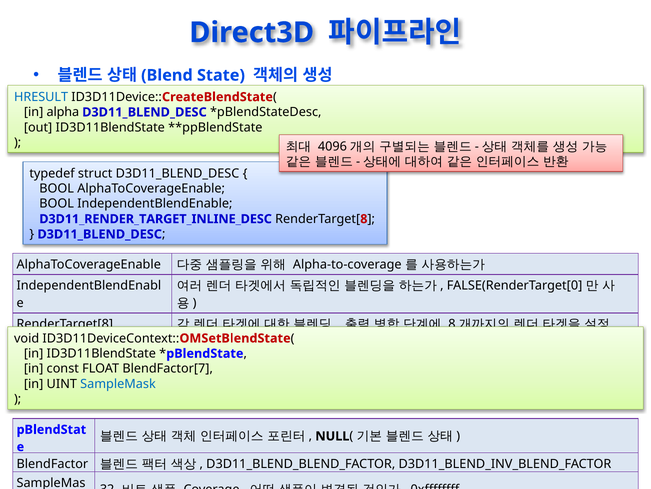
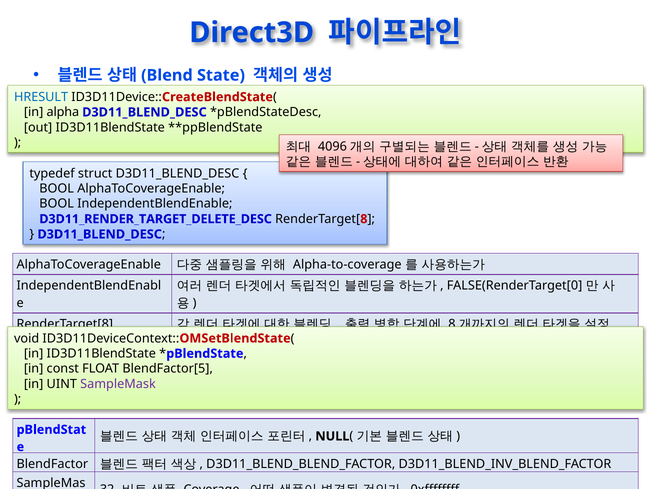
D3D11_RENDER_TARGET_INLINE_DESC: D3D11_RENDER_TARGET_INLINE_DESC -> D3D11_RENDER_TARGET_DELETE_DESC
BlendFactor[7: BlendFactor[7 -> BlendFactor[5
SampleMask colour: blue -> purple
